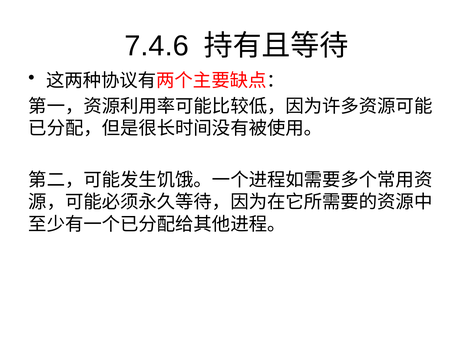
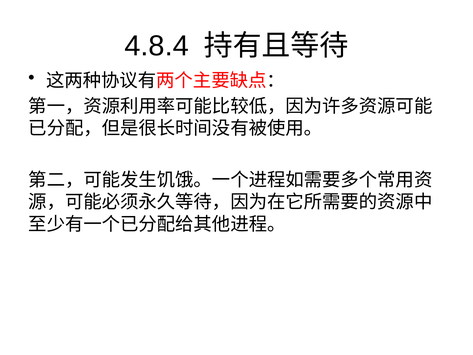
7.4.6: 7.4.6 -> 4.8.4
